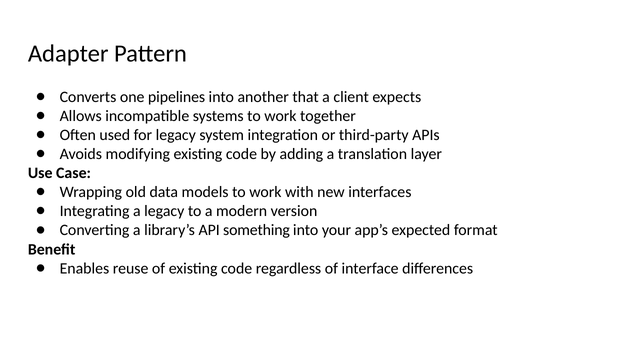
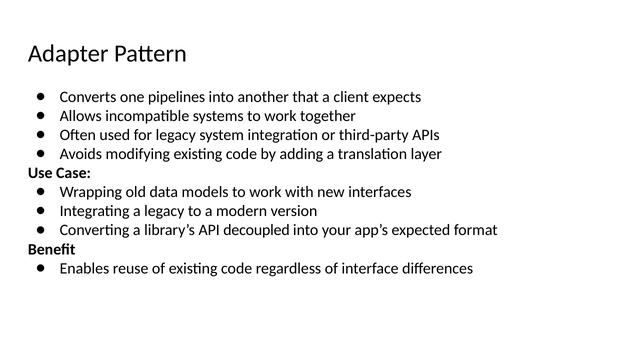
something: something -> decoupled
